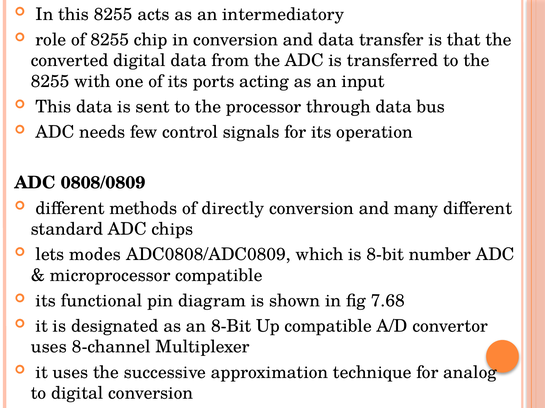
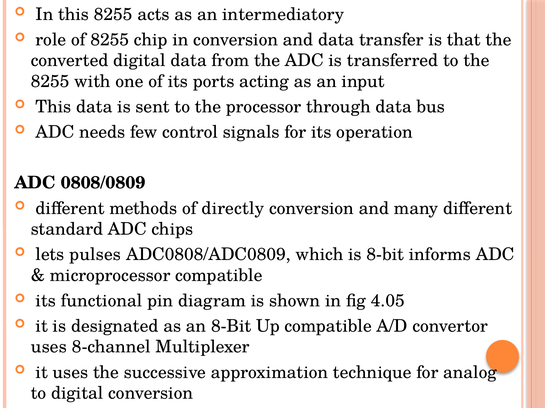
modes: modes -> pulses
number: number -> informs
7.68: 7.68 -> 4.05
